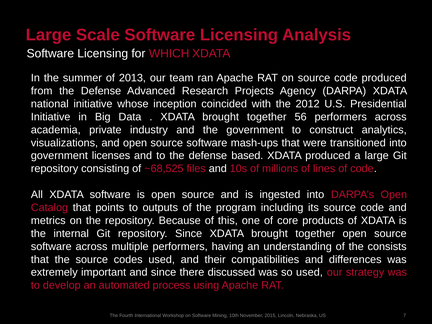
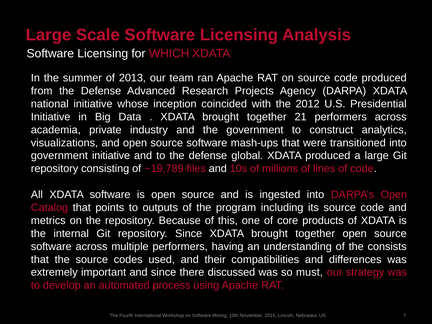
56: 56 -> 21
government licenses: licenses -> initiative
based: based -> global
~68,525: ~68,525 -> ~19,789
so used: used -> must
